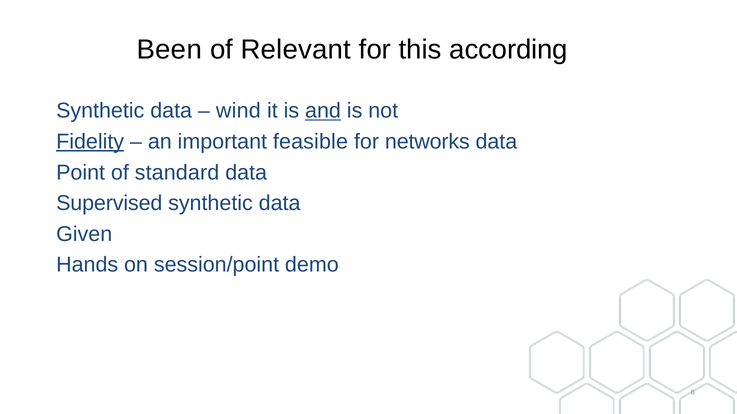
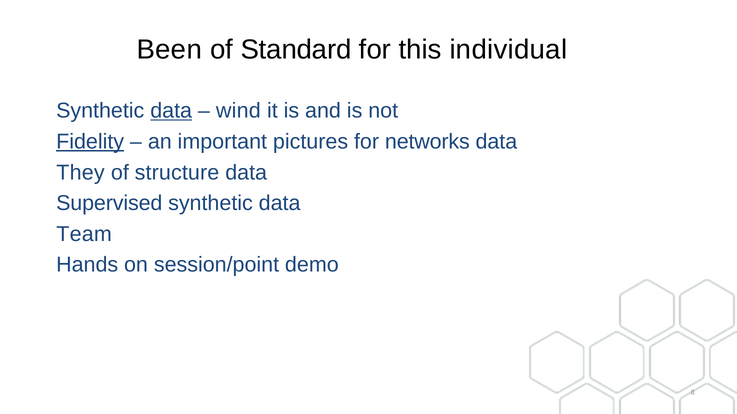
Relevant: Relevant -> Standard
according: according -> individual
data at (171, 111) underline: none -> present
and underline: present -> none
feasible: feasible -> pictures
Point: Point -> They
standard: standard -> structure
Given: Given -> Team
